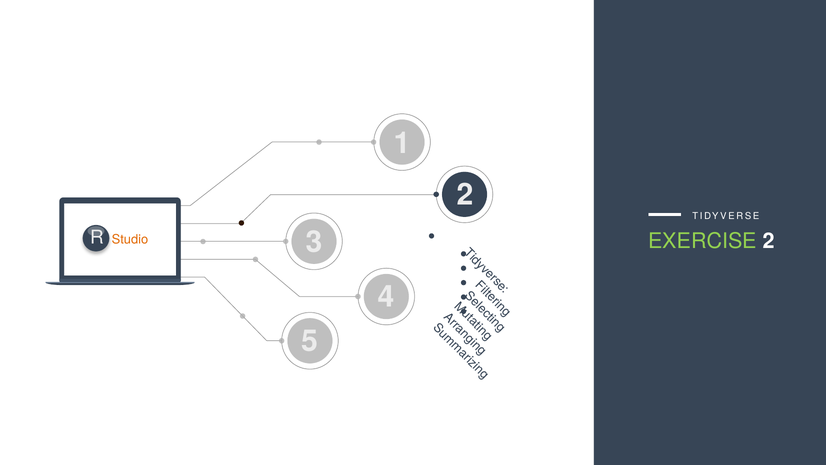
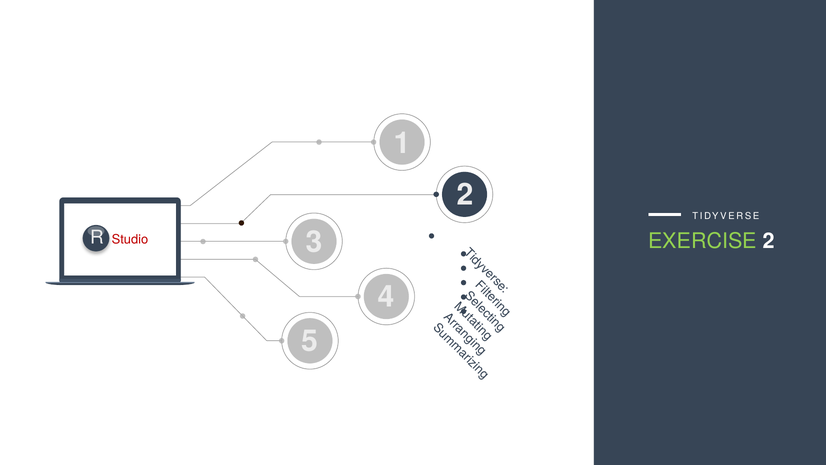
Studio colour: orange -> red
